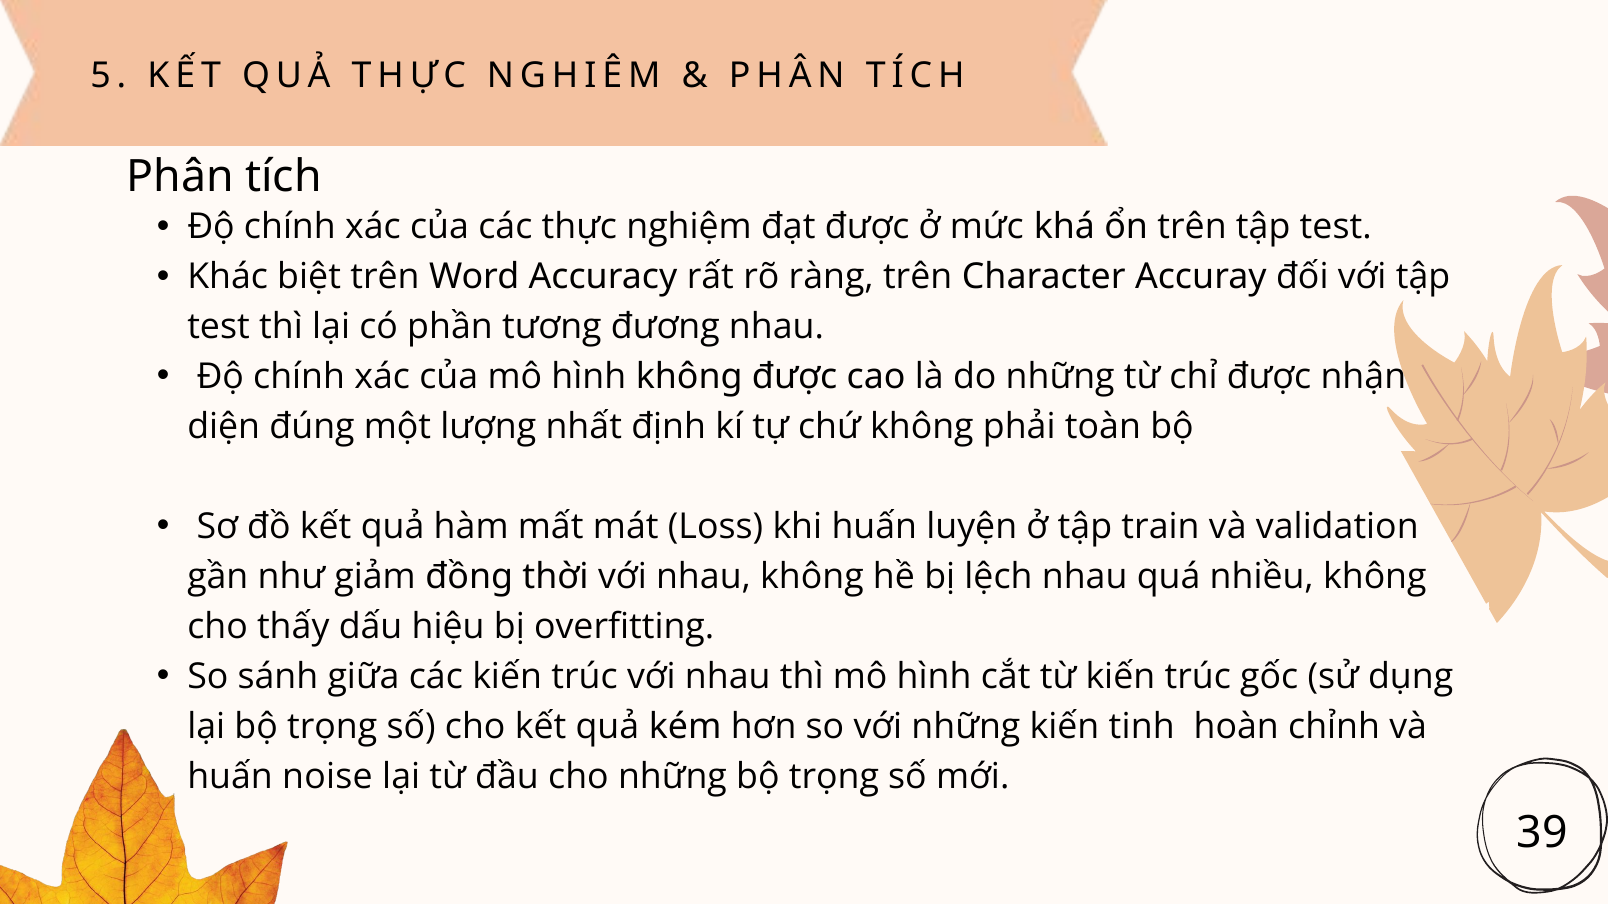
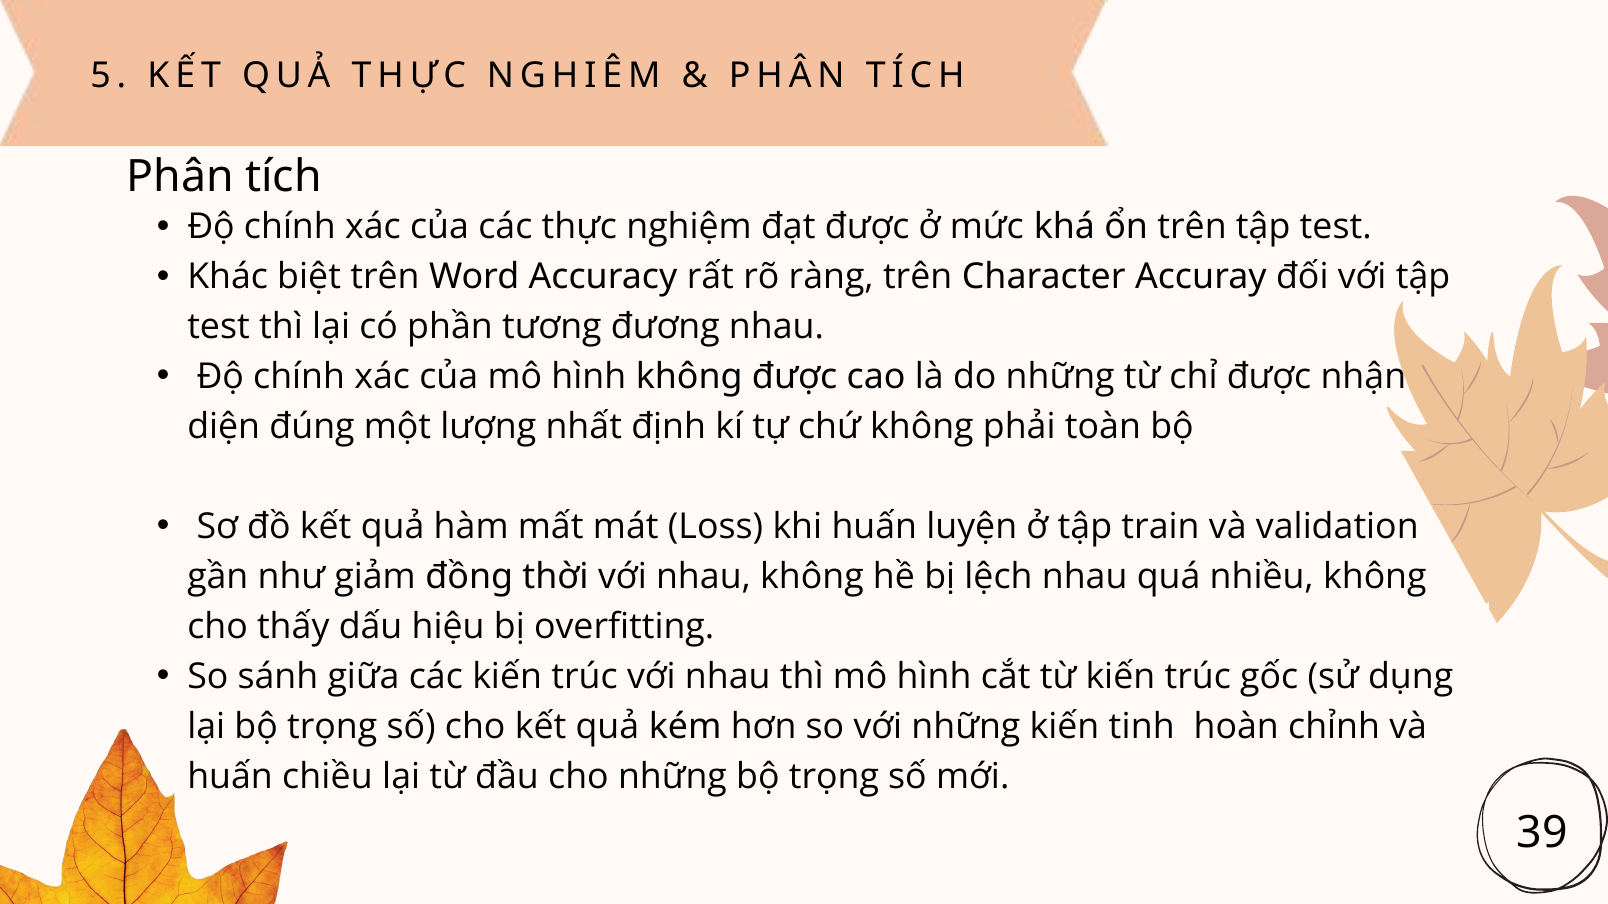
noise: noise -> chiều
